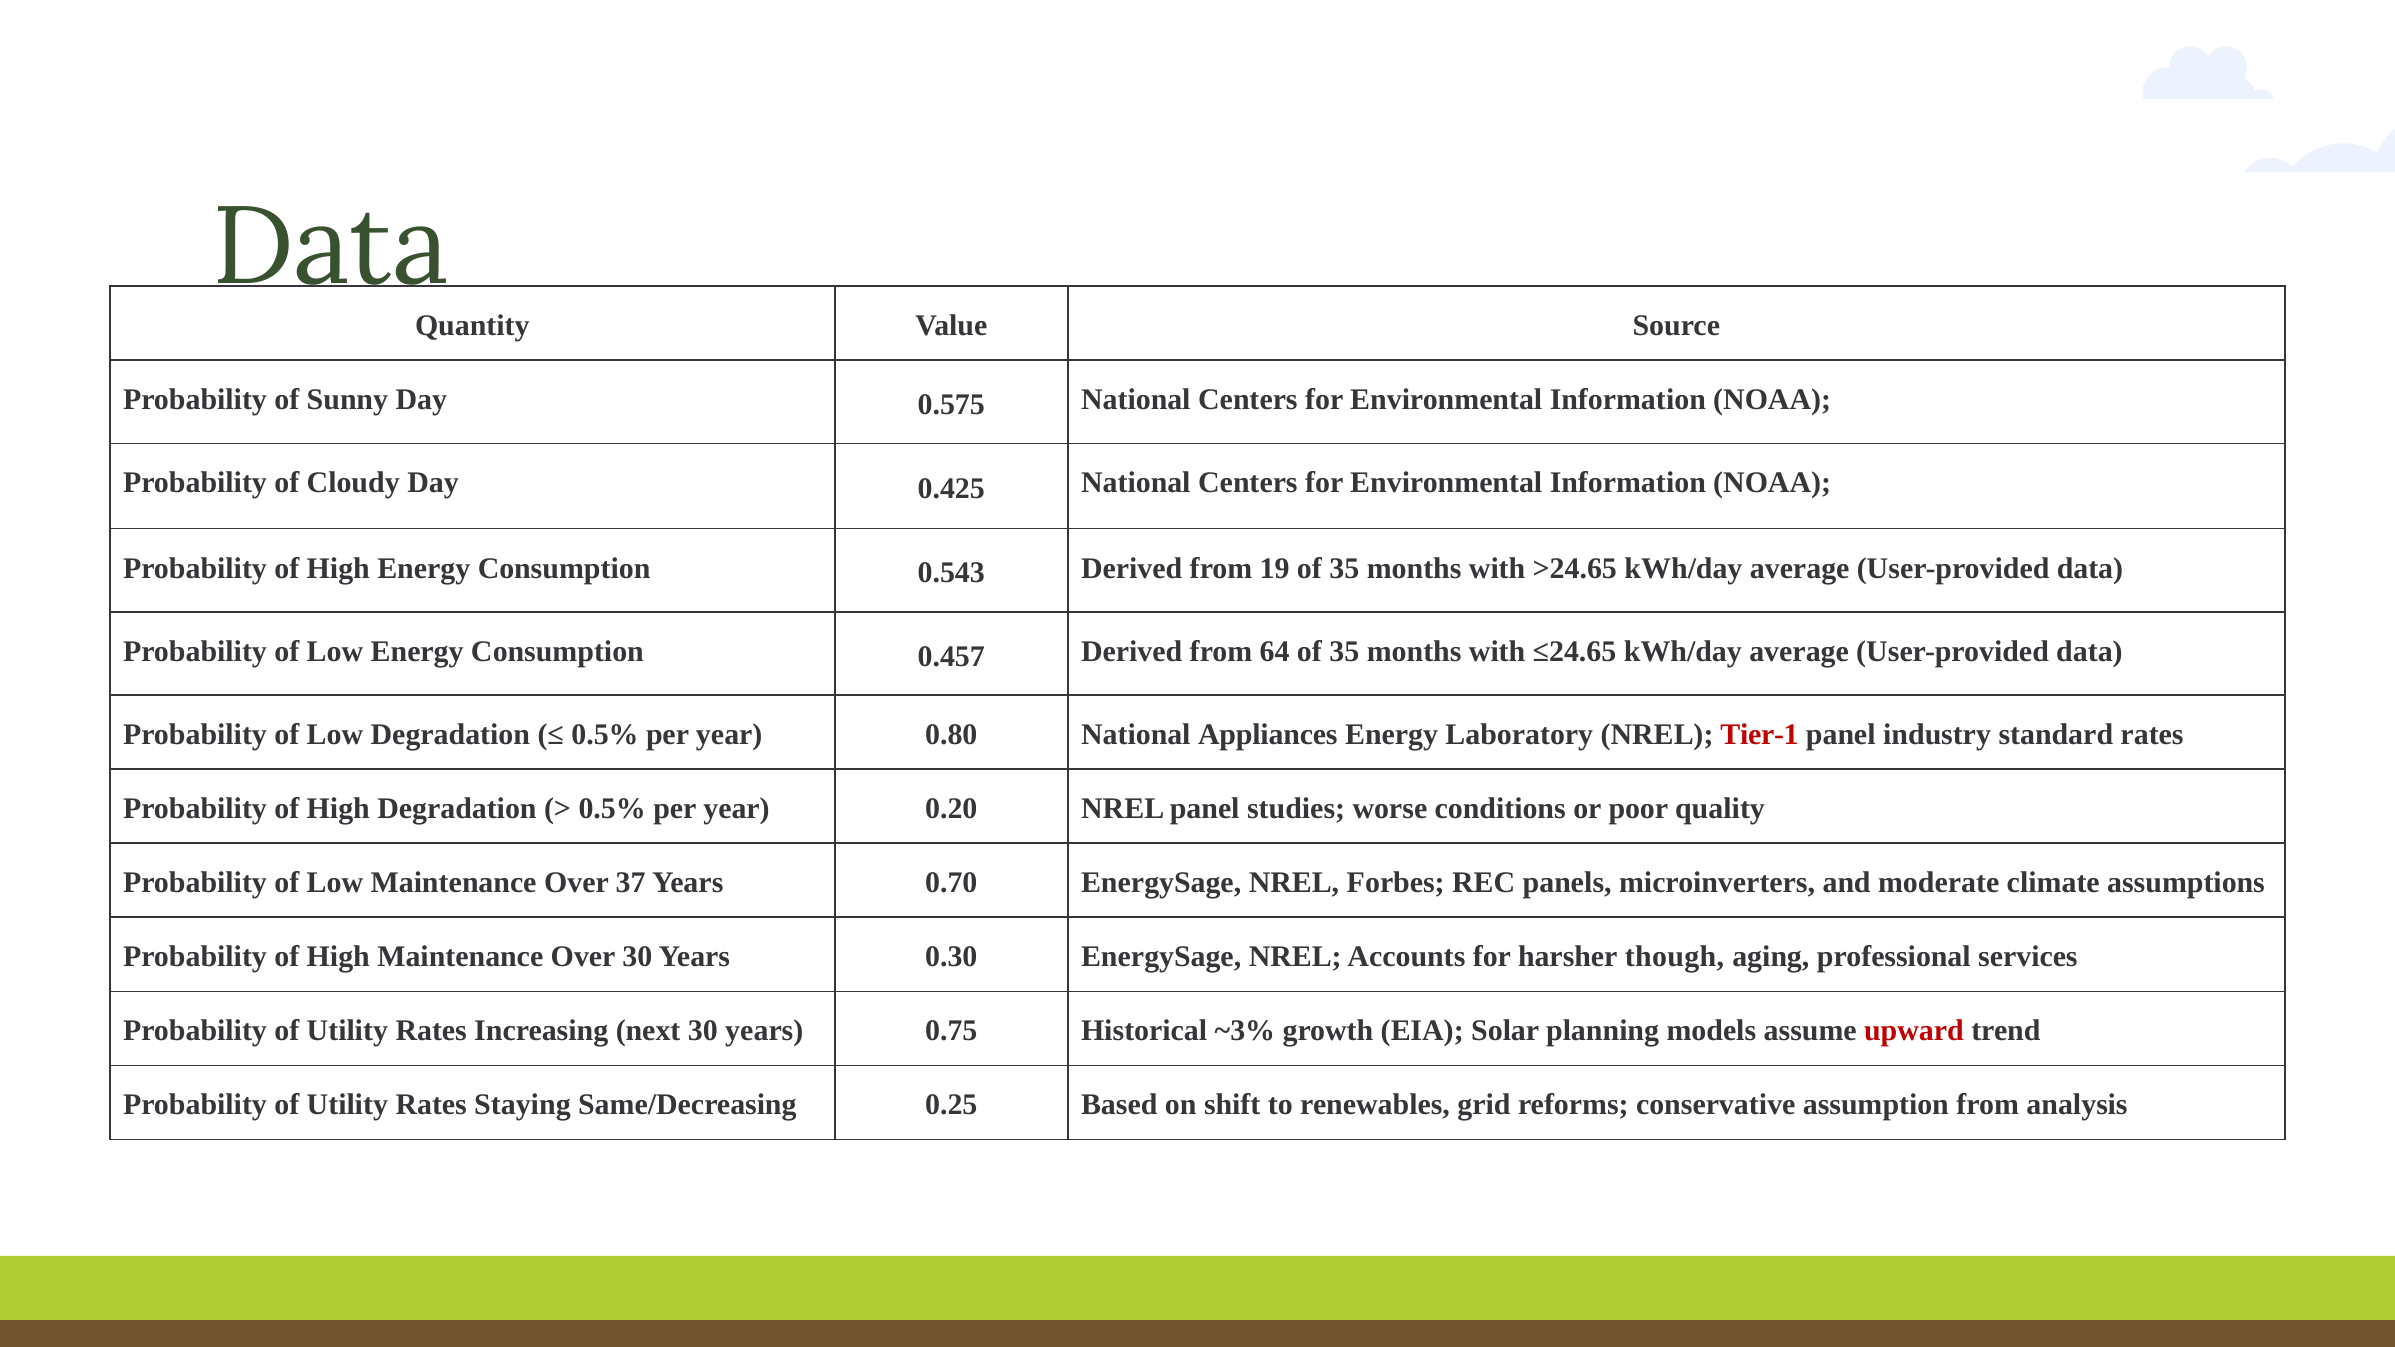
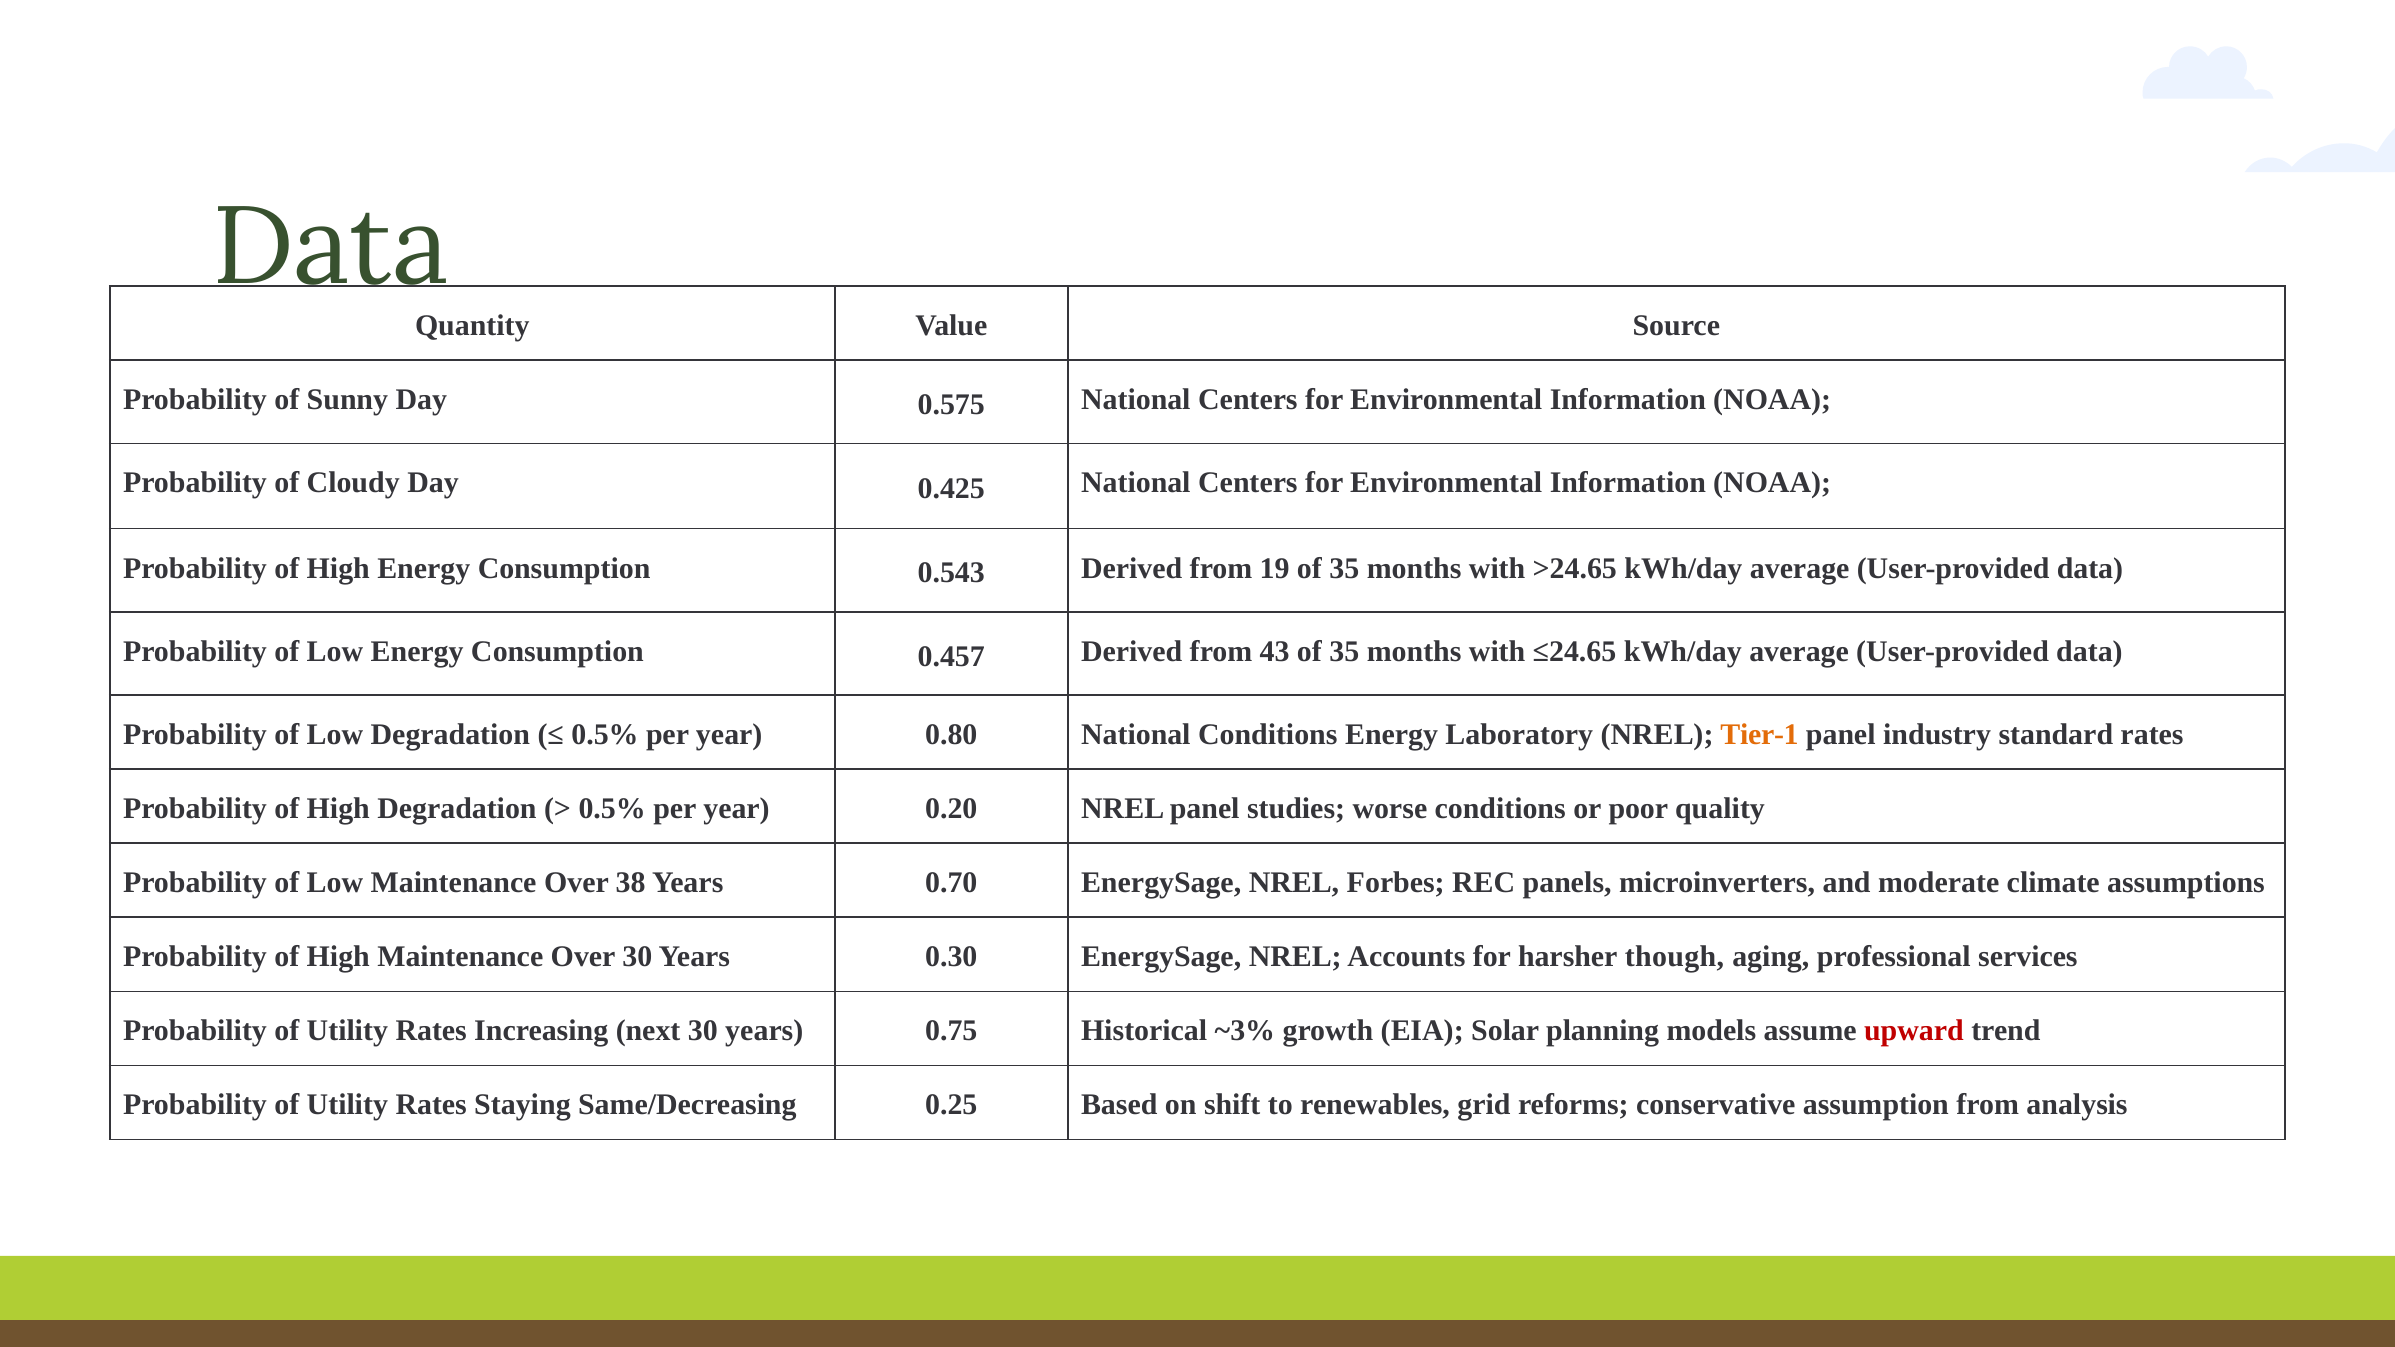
64: 64 -> 43
National Appliances: Appliances -> Conditions
Tier-1 colour: red -> orange
37: 37 -> 38
